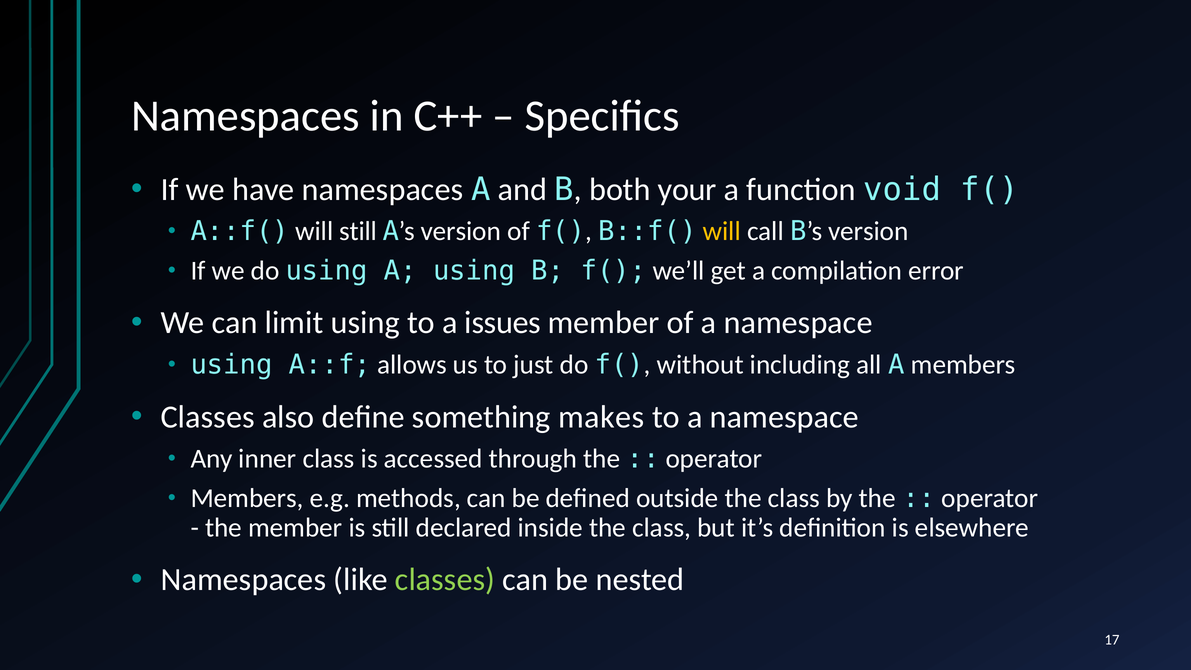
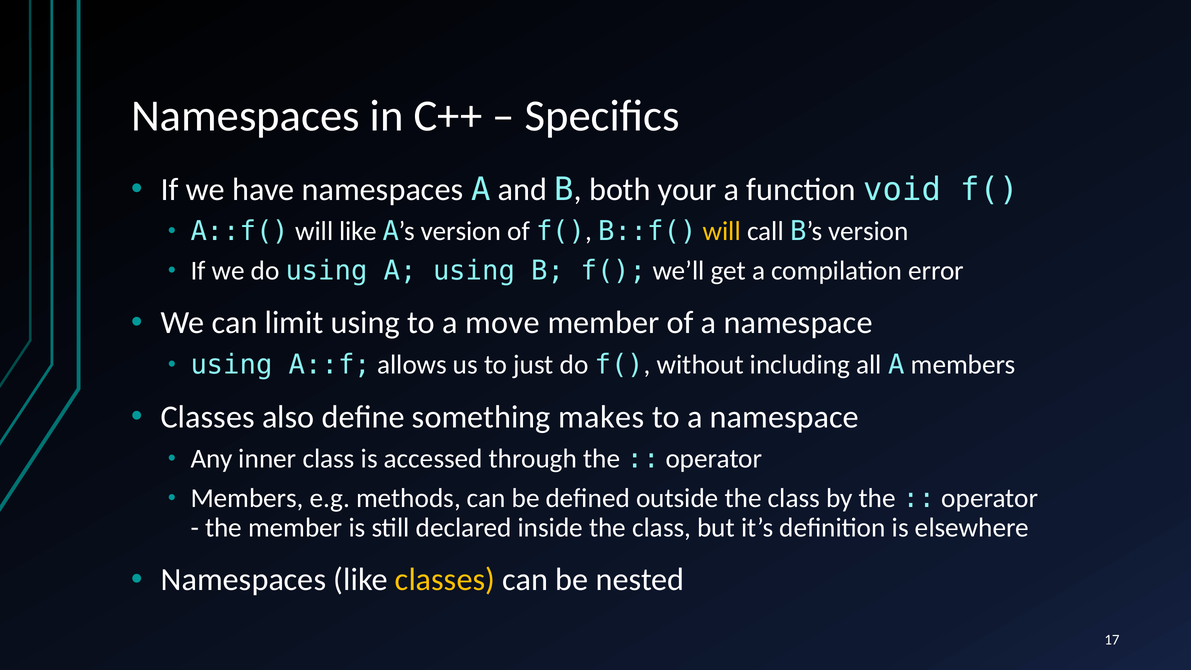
will still: still -> like
issues: issues -> move
classes at (445, 580) colour: light green -> yellow
